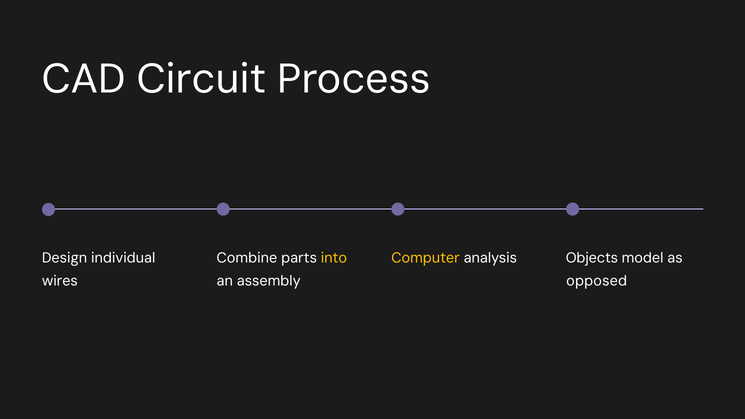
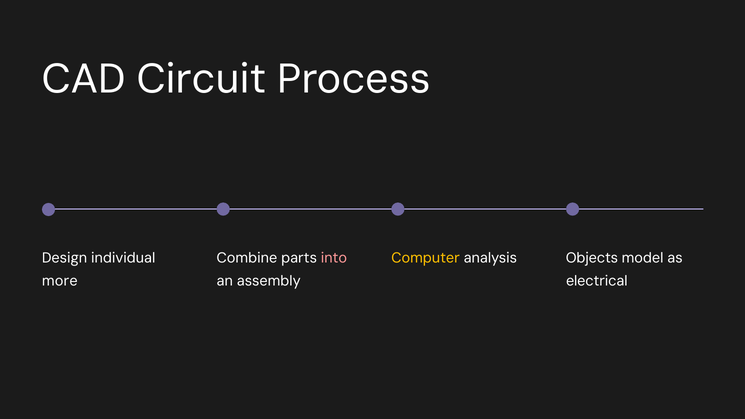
into colour: yellow -> pink
wires: wires -> more
opposed: opposed -> electrical
